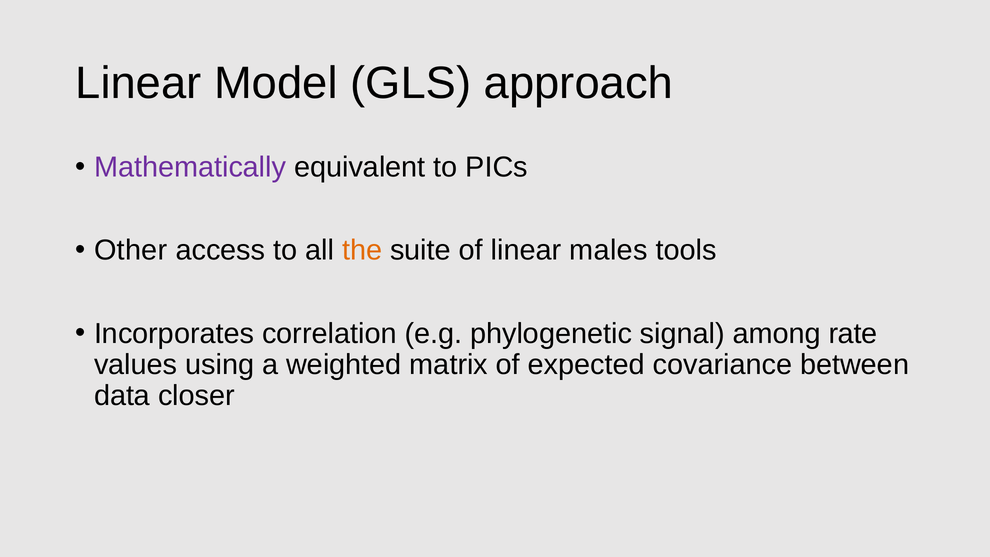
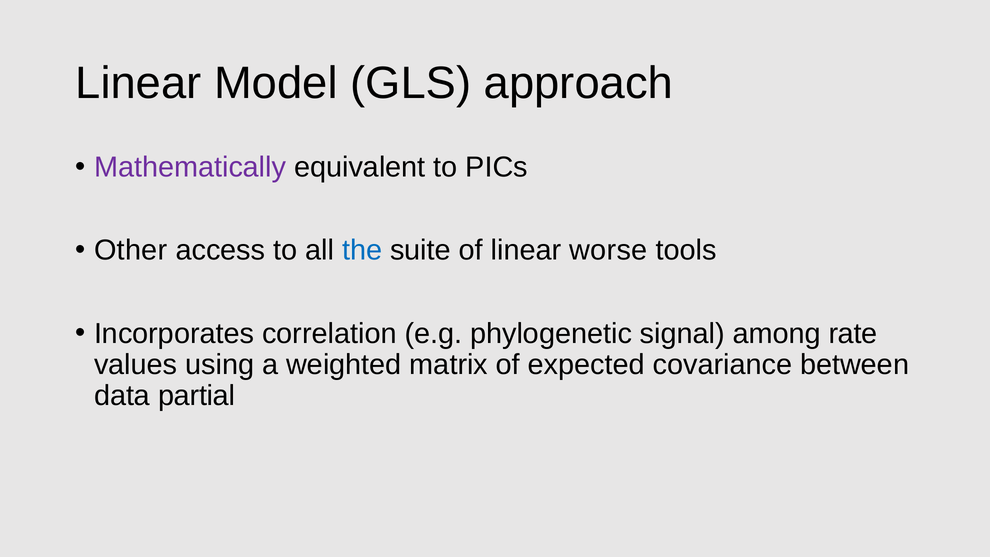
the colour: orange -> blue
males: males -> worse
closer: closer -> partial
